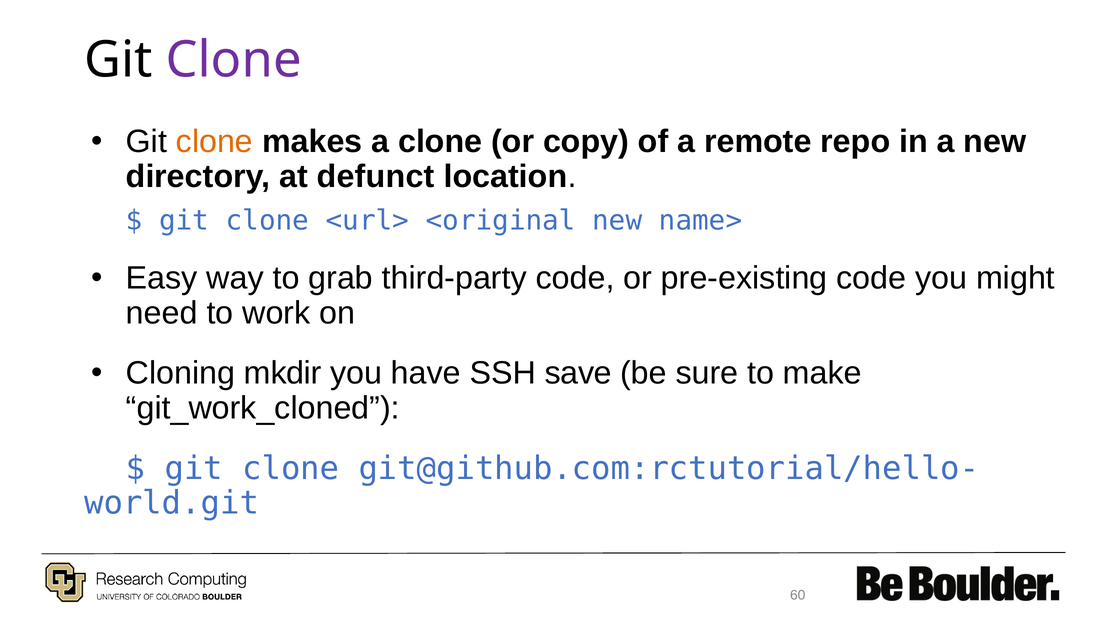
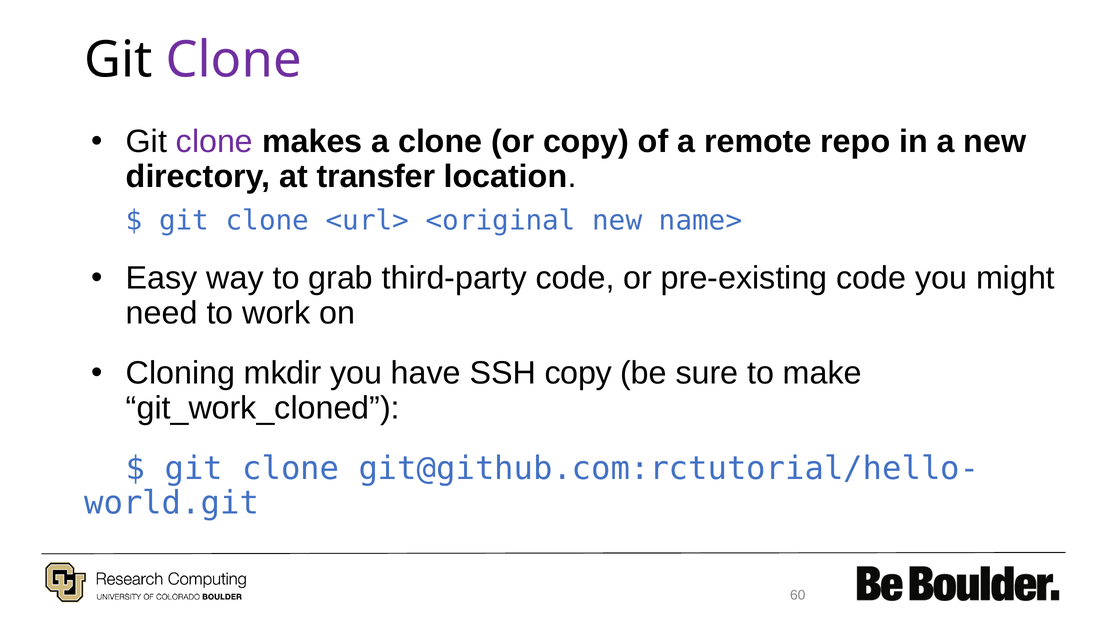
clone at (214, 142) colour: orange -> purple
defunct: defunct -> transfer
SSH save: save -> copy
